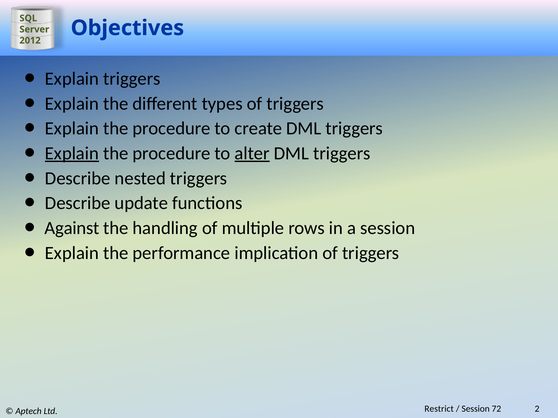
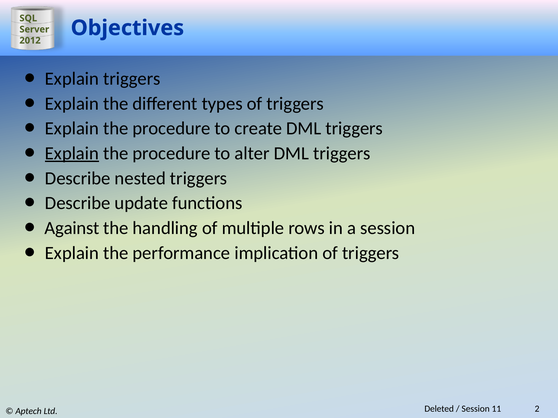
alter underline: present -> none
Restrict: Restrict -> Deleted
72: 72 -> 11
